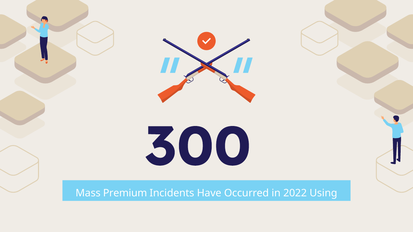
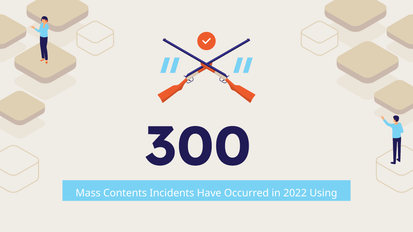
Premium: Premium -> Contents
